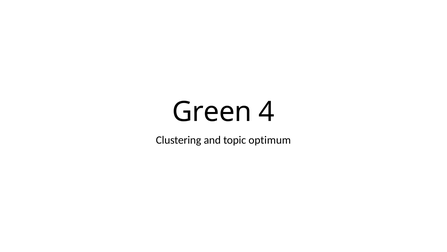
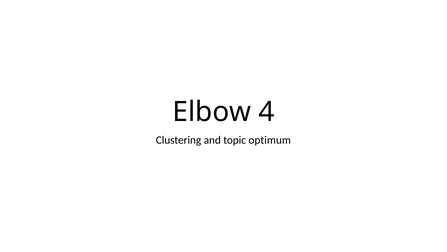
Green: Green -> Elbow
